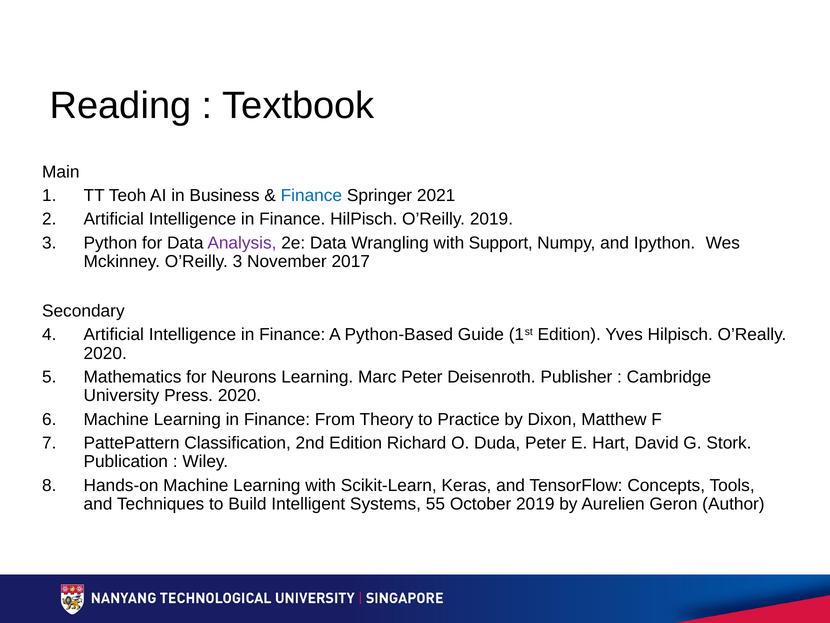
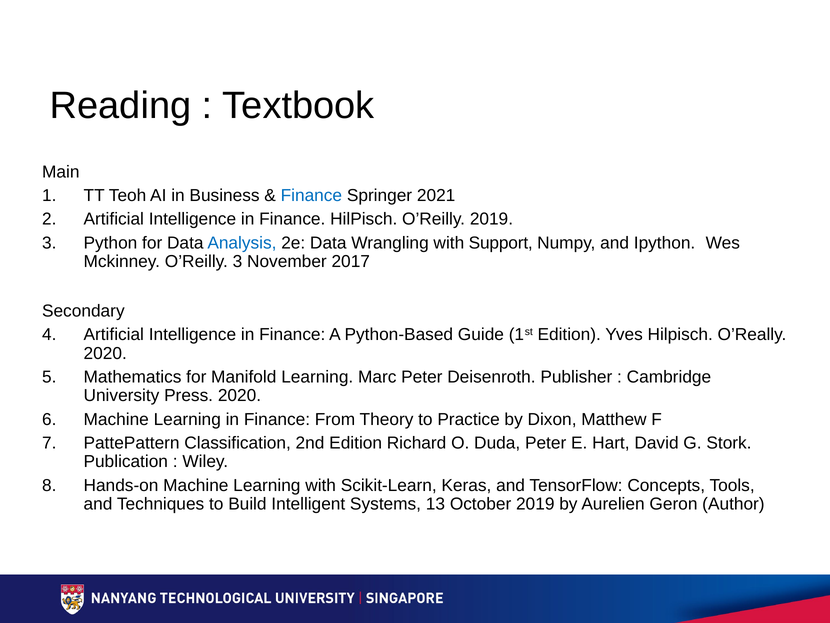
Analysis colour: purple -> blue
Neurons: Neurons -> Manifold
55: 55 -> 13
